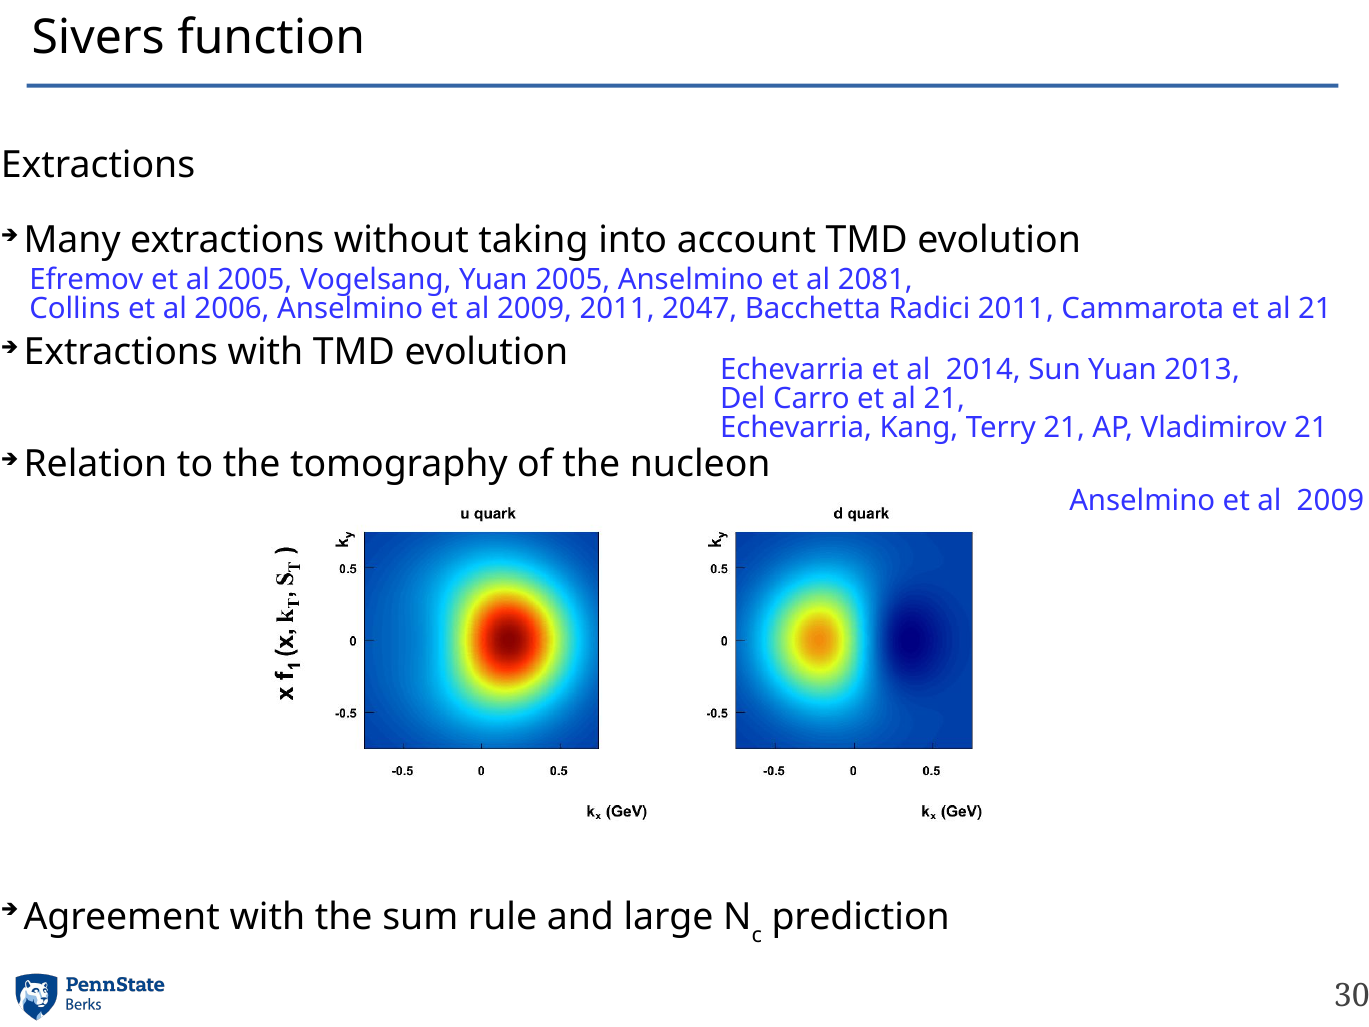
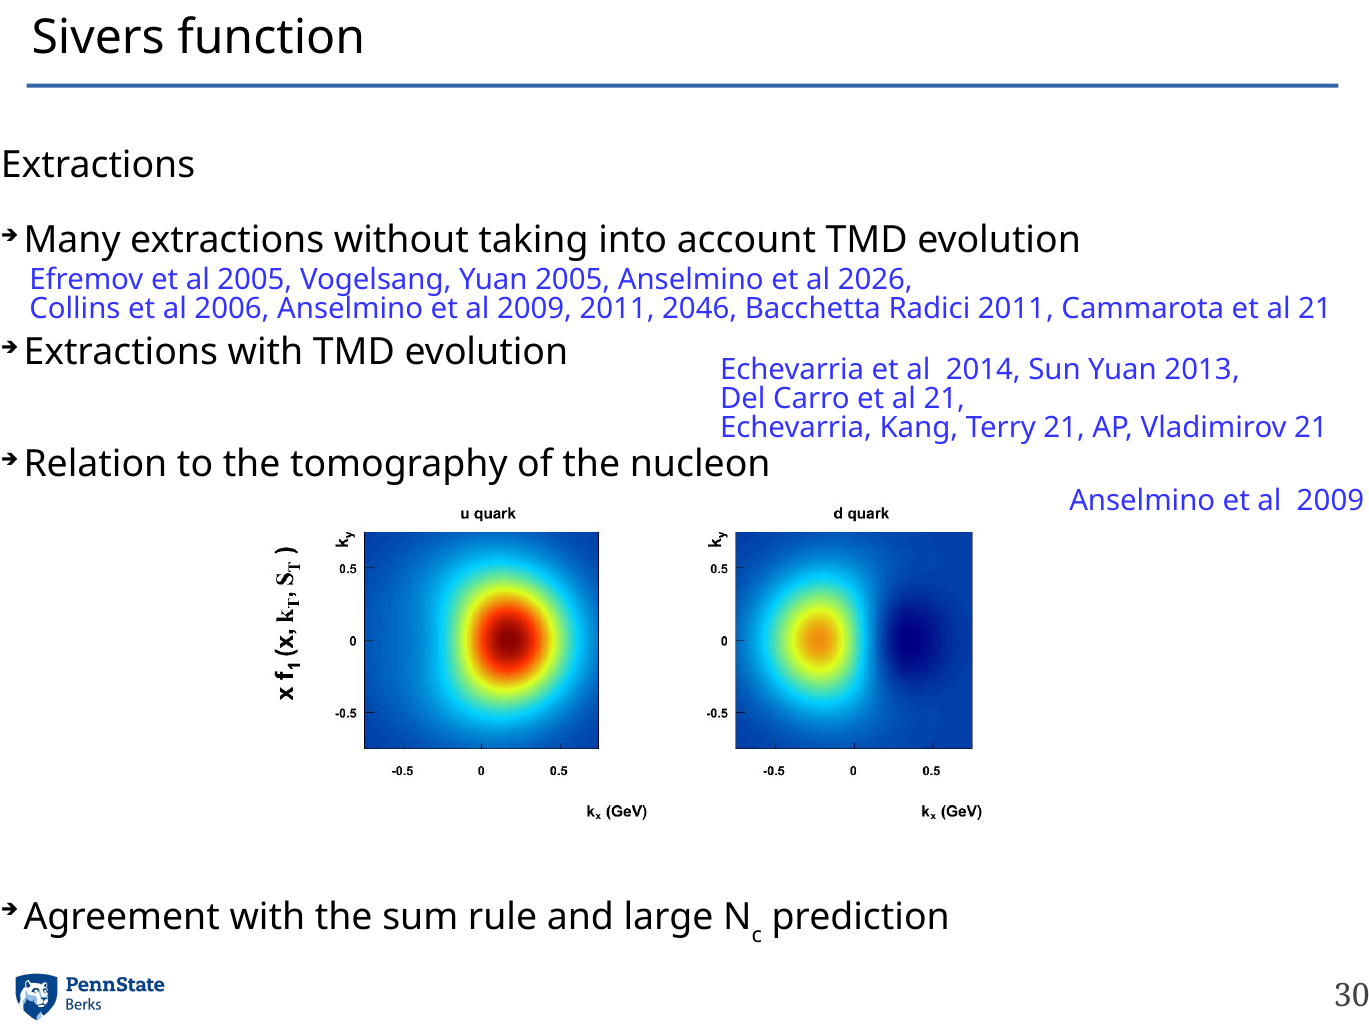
2081: 2081 -> 2026
2047: 2047 -> 2046
